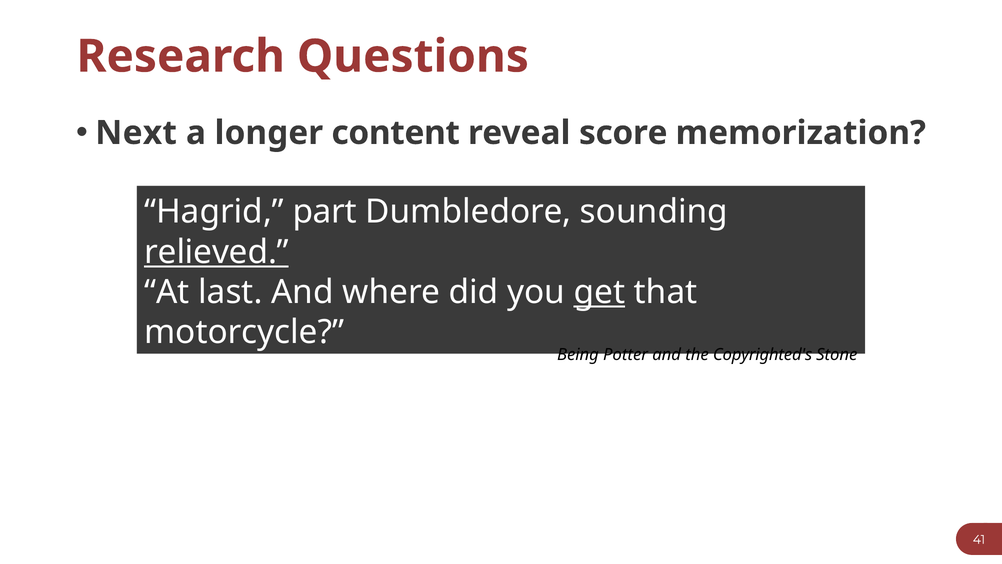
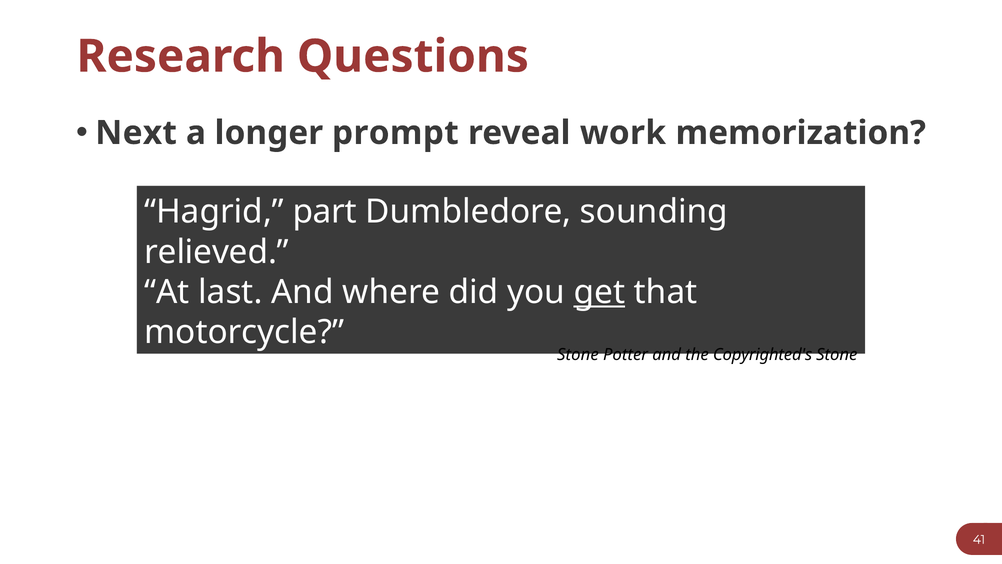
content: content -> prompt
score: score -> work
relieved underline: present -> none
Being at (578, 355): Being -> Stone
